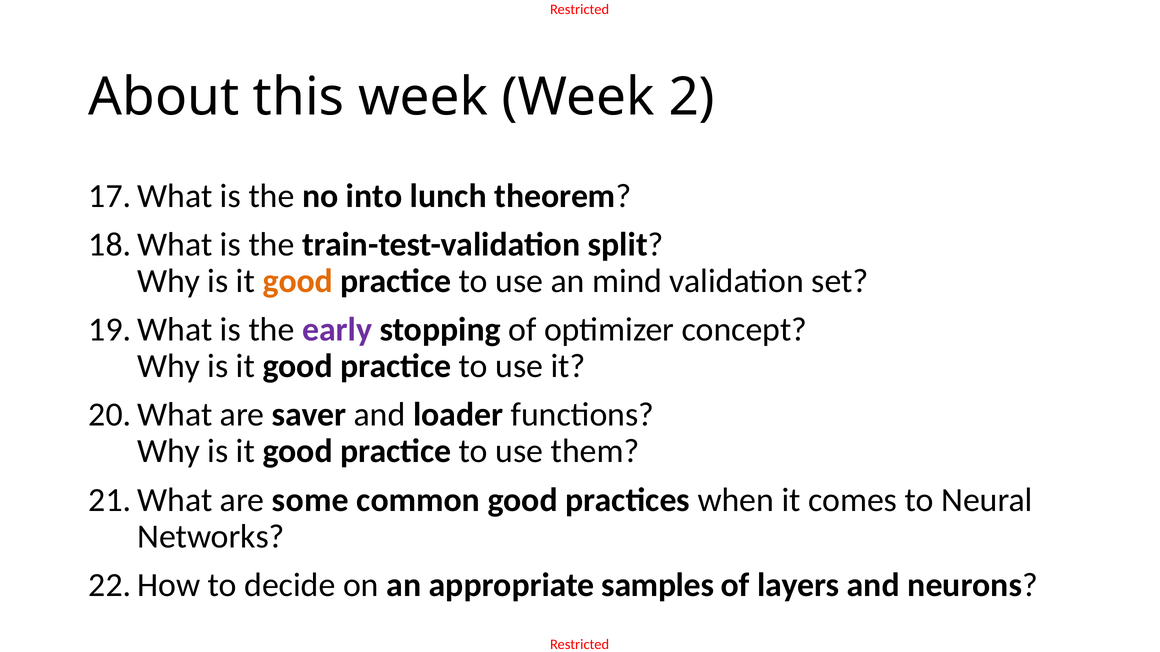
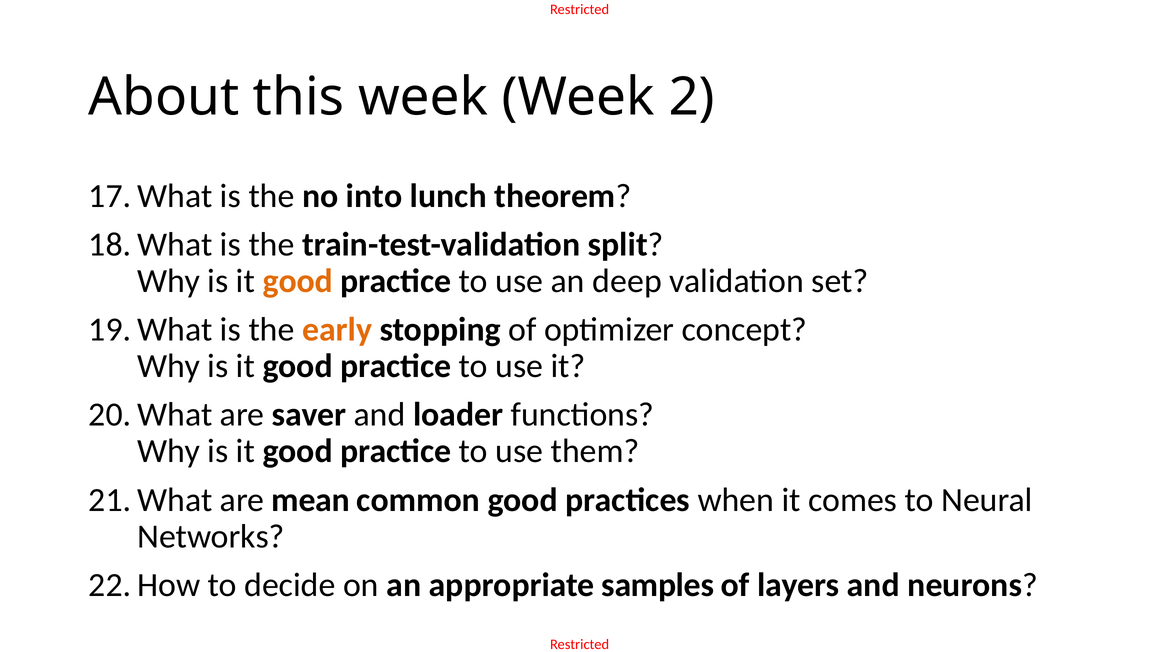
mind: mind -> deep
early colour: purple -> orange
some: some -> mean
